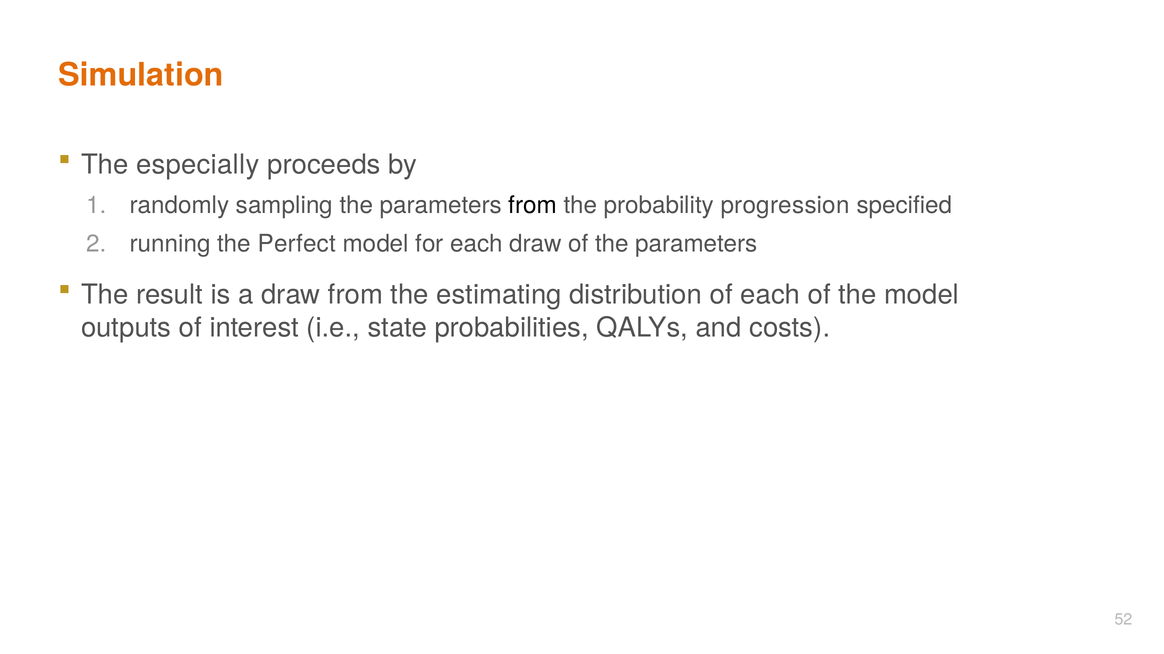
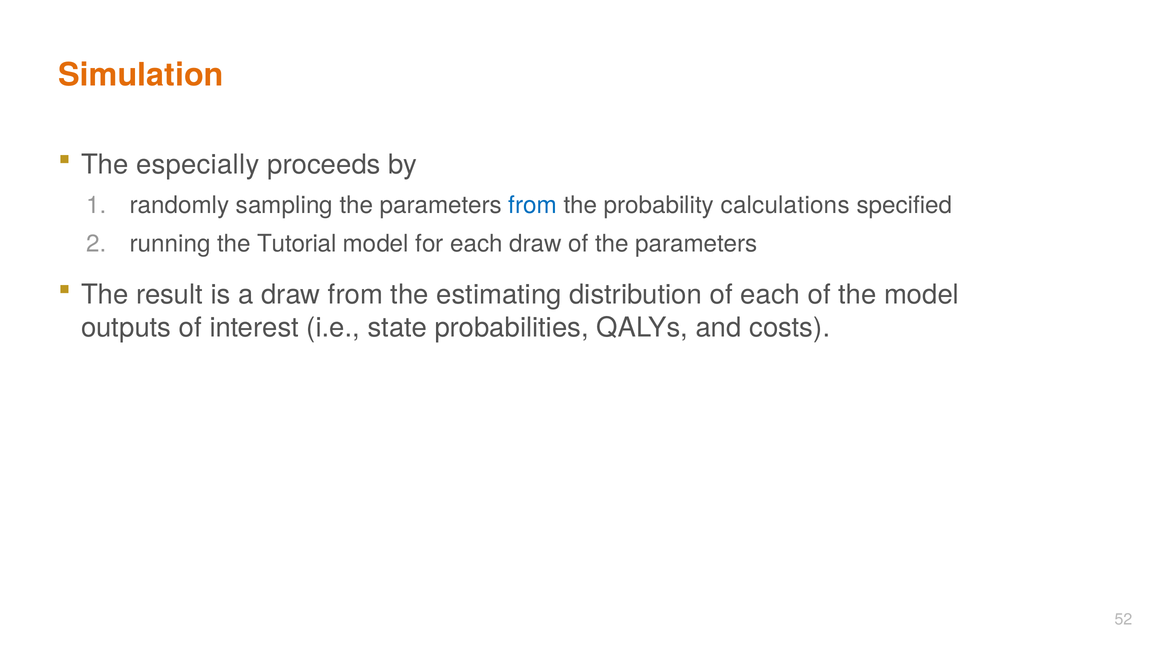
from at (533, 205) colour: black -> blue
progression: progression -> calculations
Perfect: Perfect -> Tutorial
